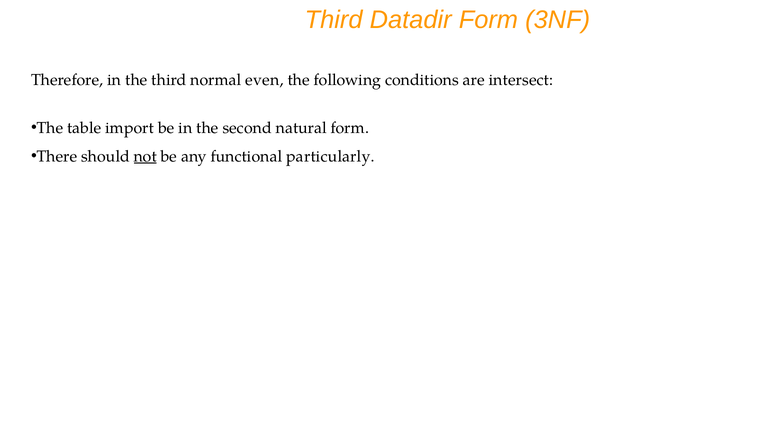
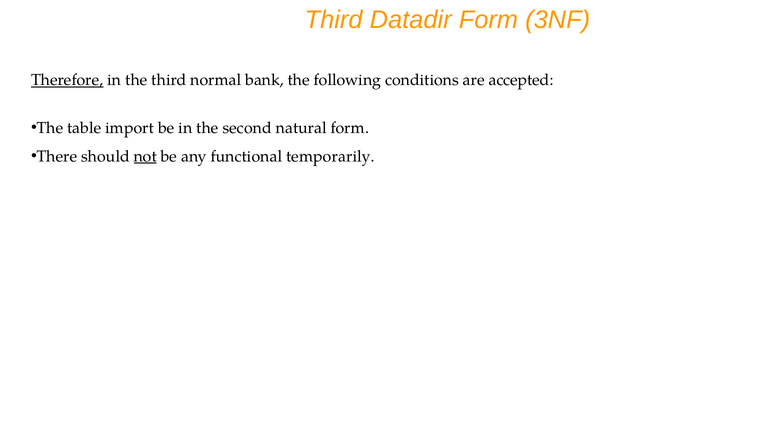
Therefore underline: none -> present
even: even -> bank
intersect: intersect -> accepted
particularly: particularly -> temporarily
